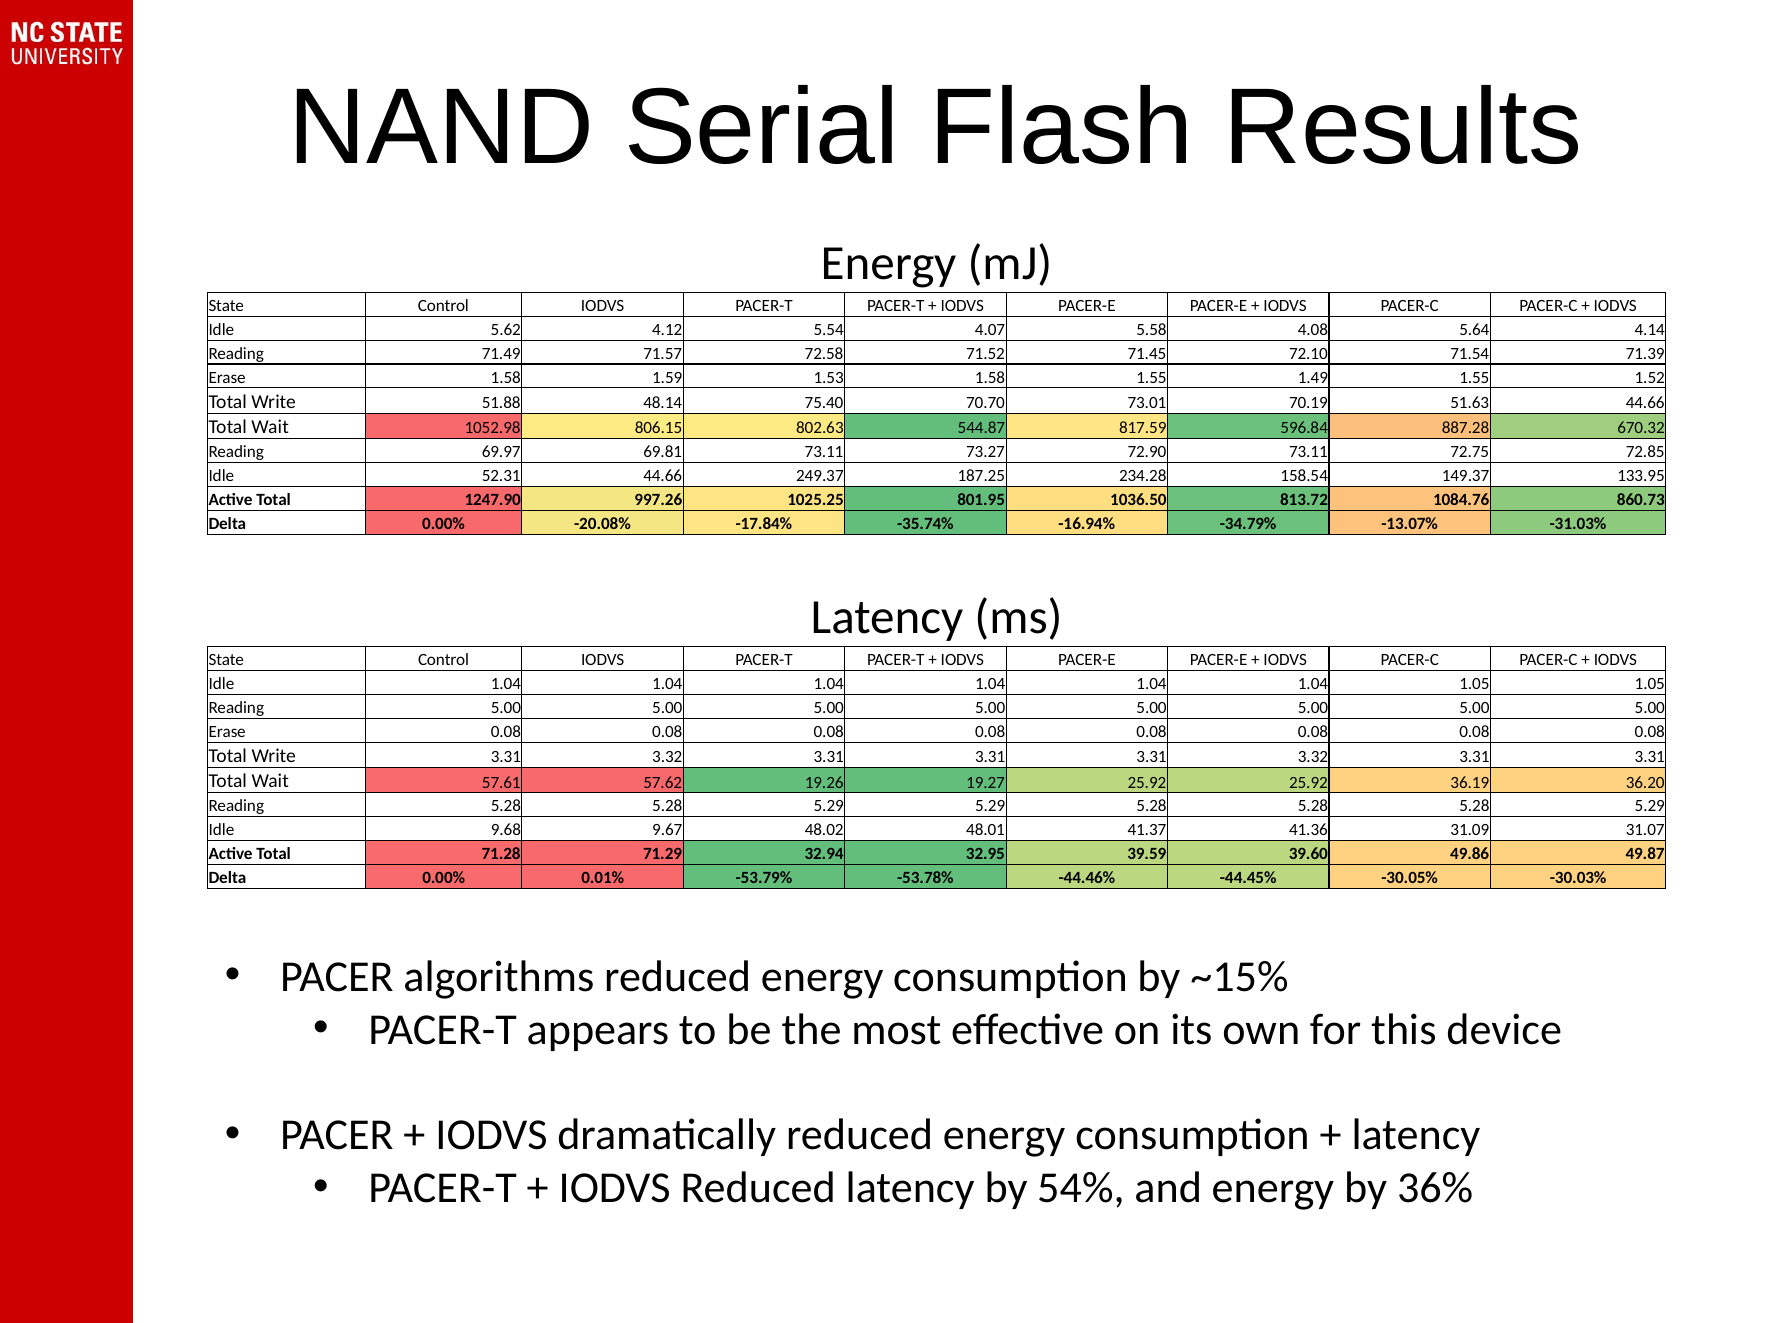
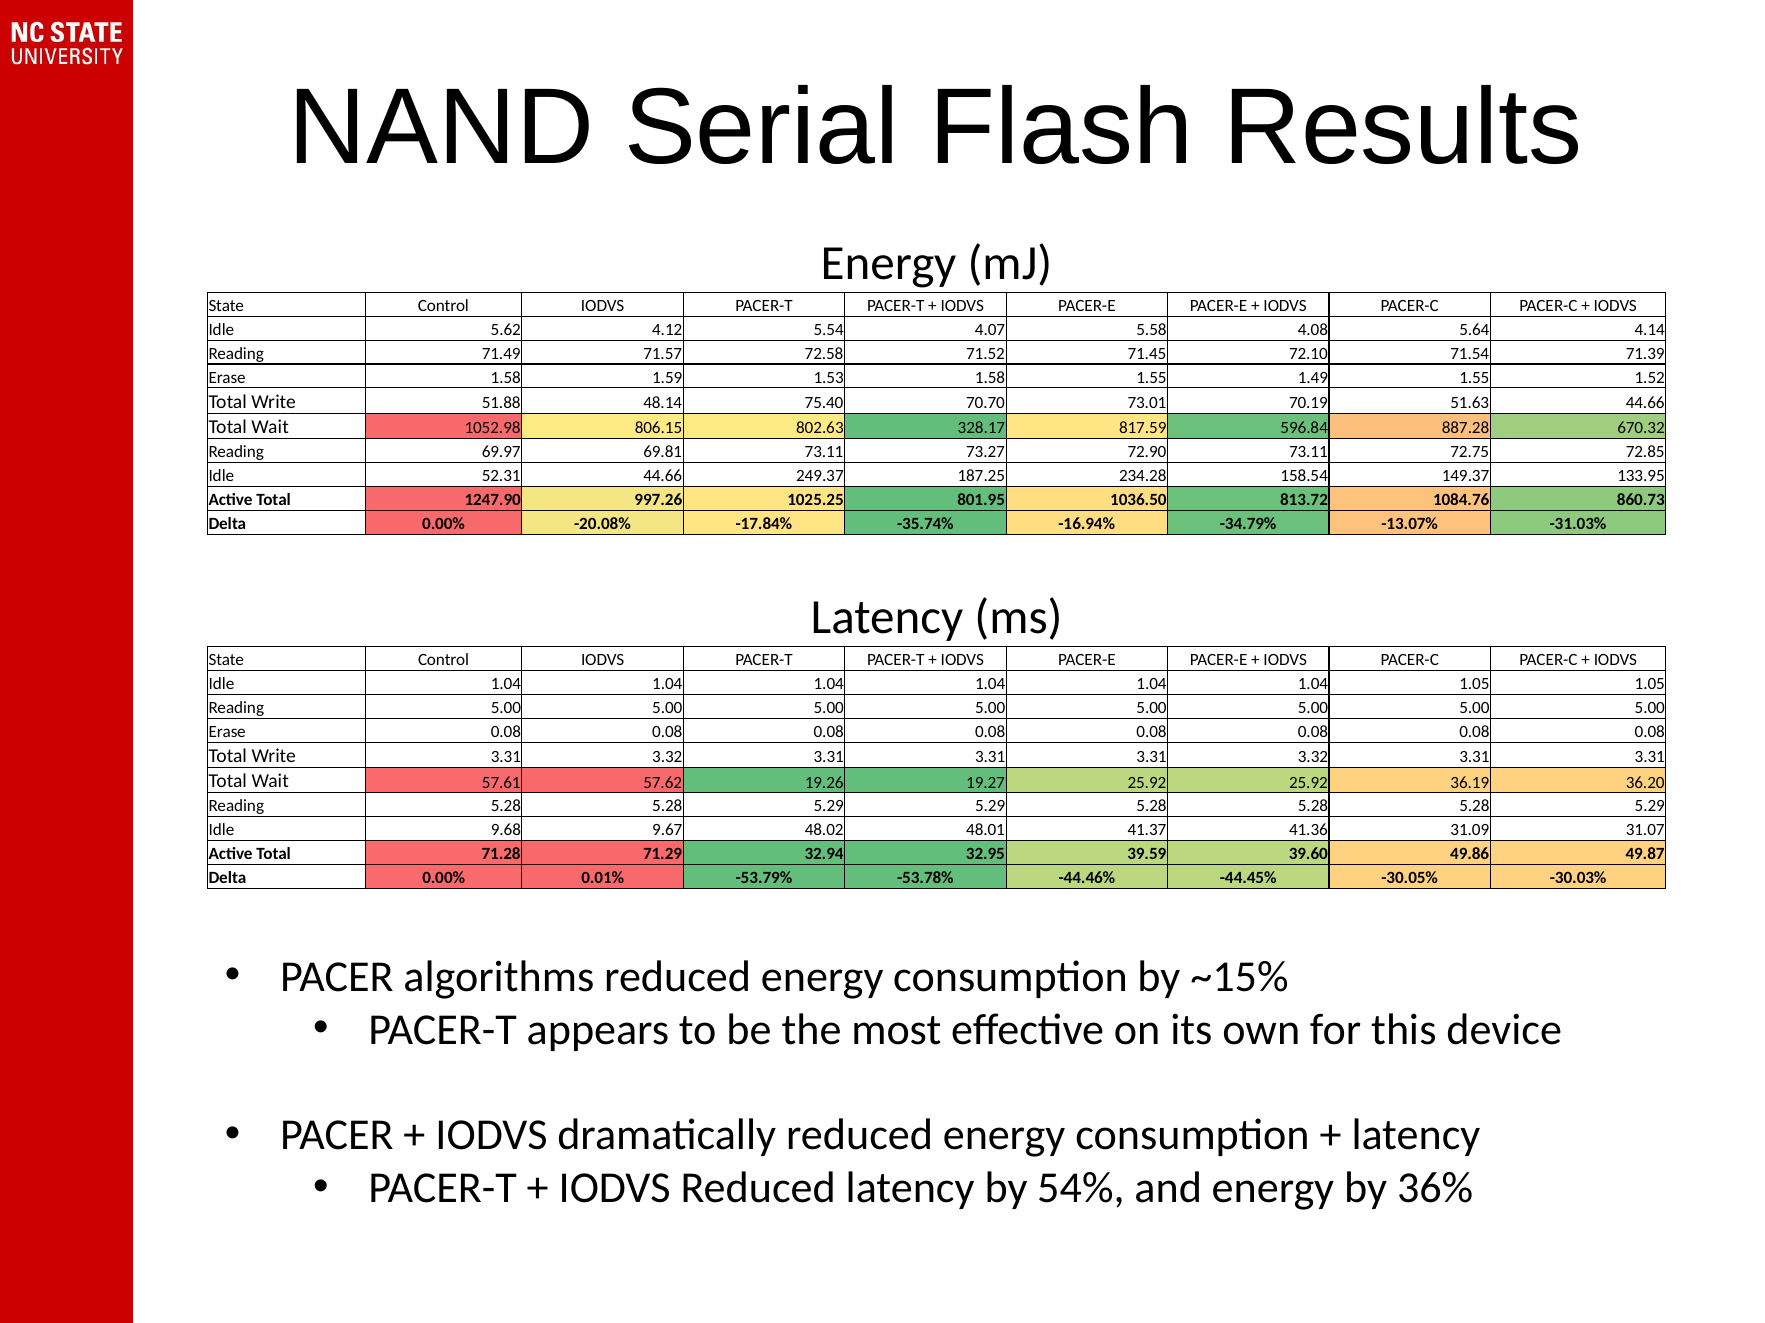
544.87: 544.87 -> 328.17
